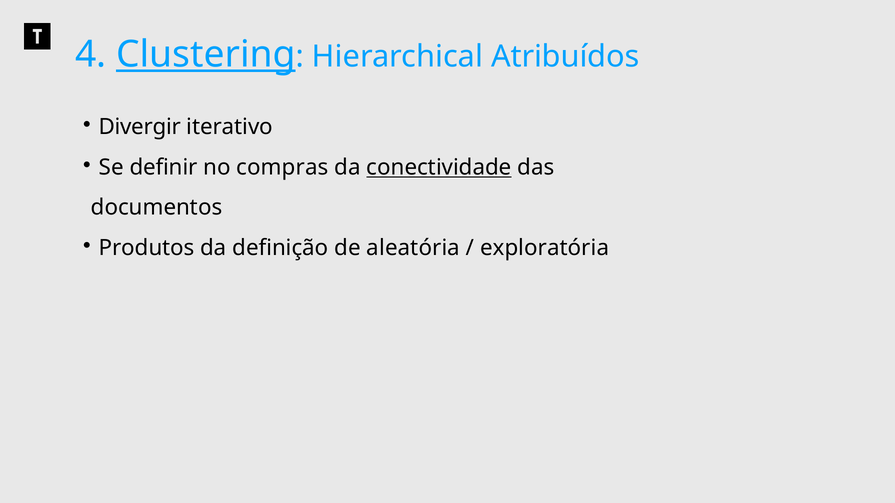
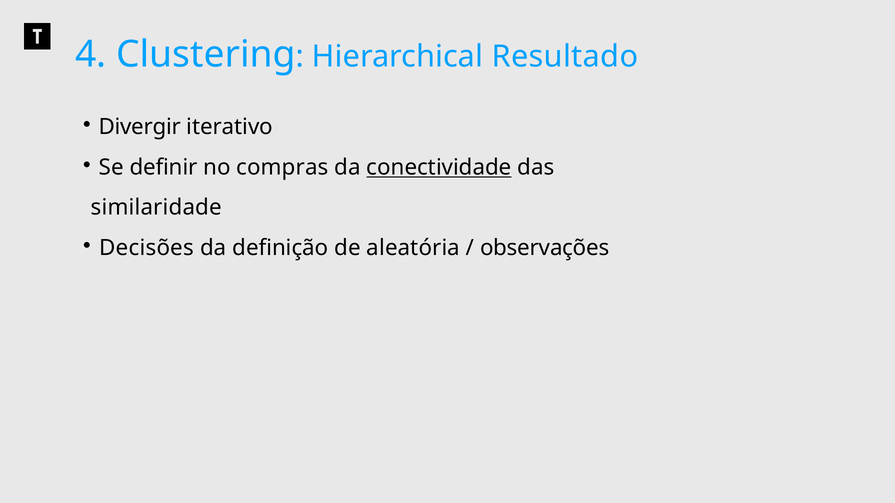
Clustering underline: present -> none
Atribuídos: Atribuídos -> Resultado
documentos: documentos -> similaridade
Produtos: Produtos -> Decisões
exploratória: exploratória -> observações
